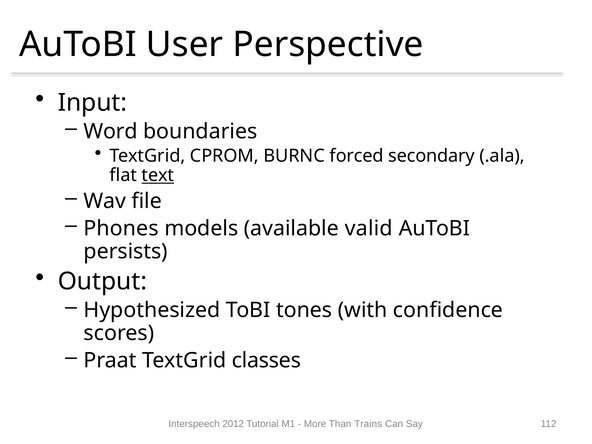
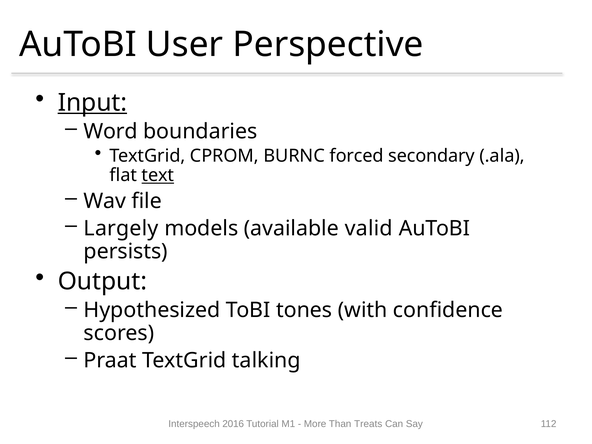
Input underline: none -> present
Phones: Phones -> Largely
classes: classes -> talking
2012: 2012 -> 2016
Trains: Trains -> Treats
